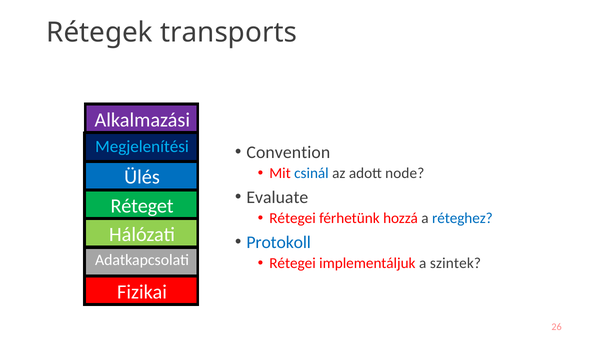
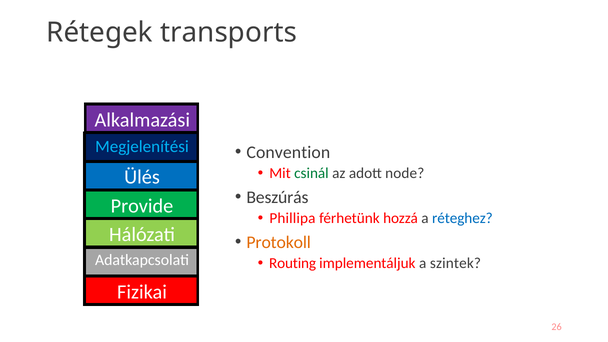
csinál colour: blue -> green
Evaluate: Evaluate -> Beszúrás
Réteget: Réteget -> Provide
Rétegei at (293, 218): Rétegei -> Phillipa
Protokoll colour: blue -> orange
Rétegei at (293, 263): Rétegei -> Routing
